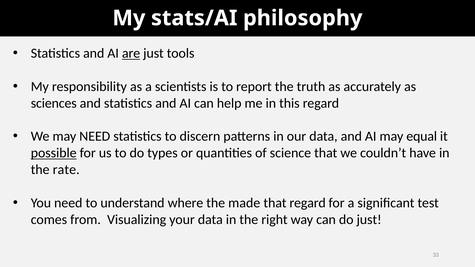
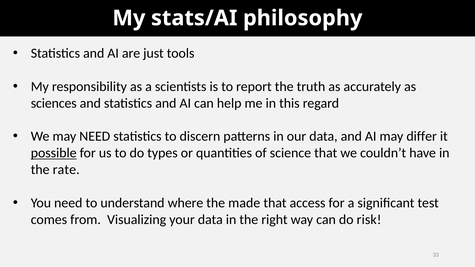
are underline: present -> none
equal: equal -> differ
that regard: regard -> access
do just: just -> risk
